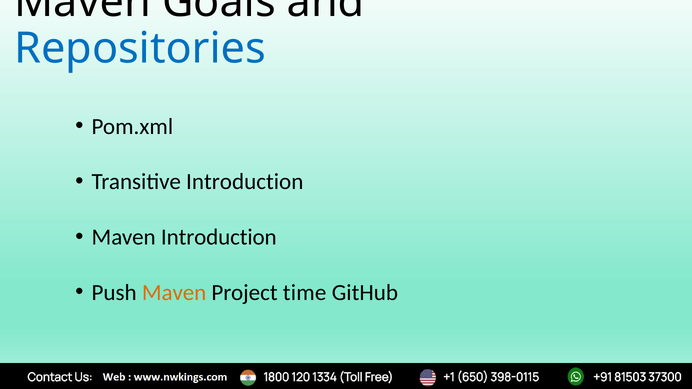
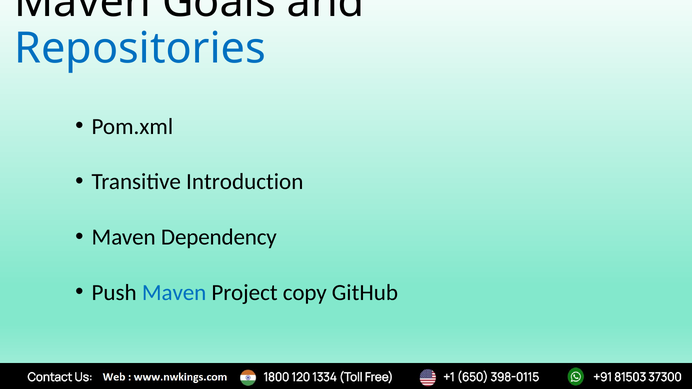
Maven Introduction: Introduction -> Dependency
Maven at (174, 293) colour: orange -> blue
time: time -> copy
